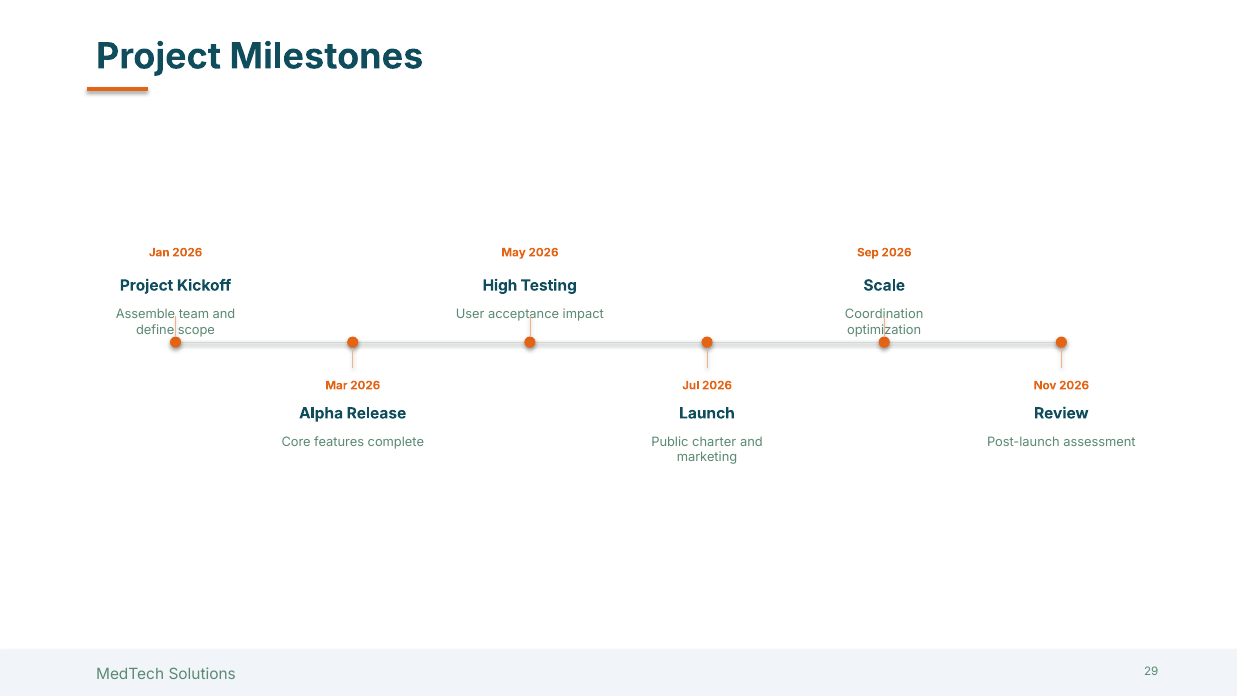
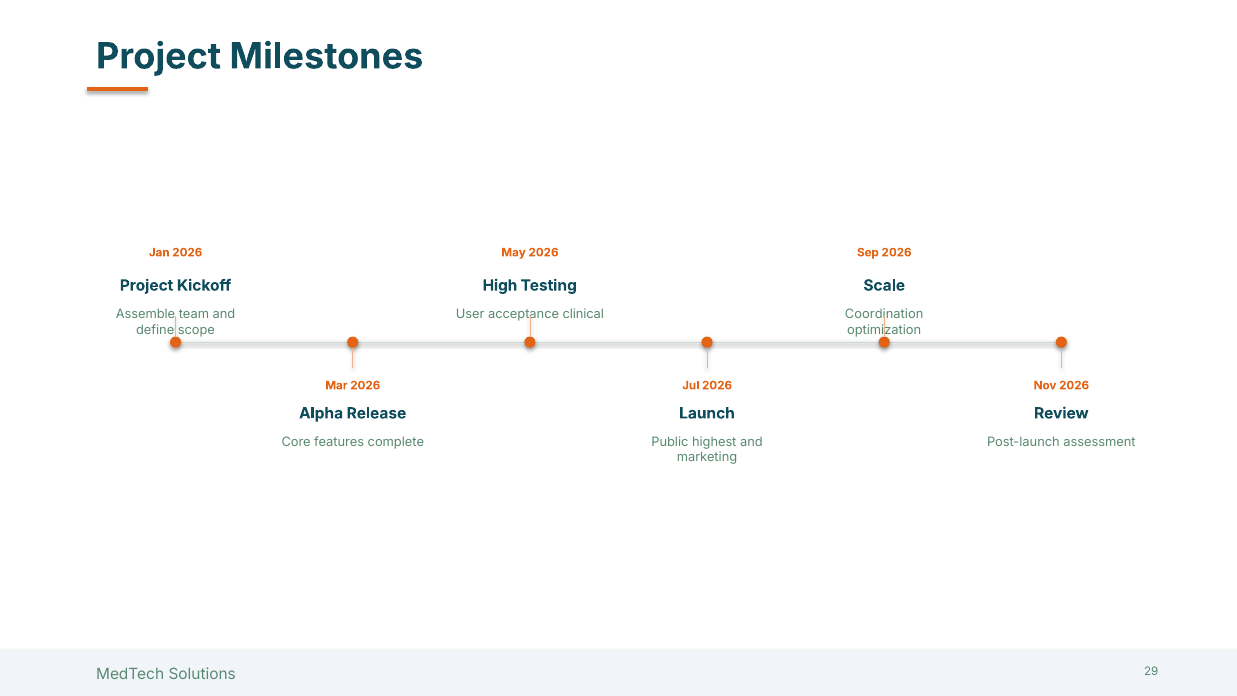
impact: impact -> clinical
charter: charter -> highest
